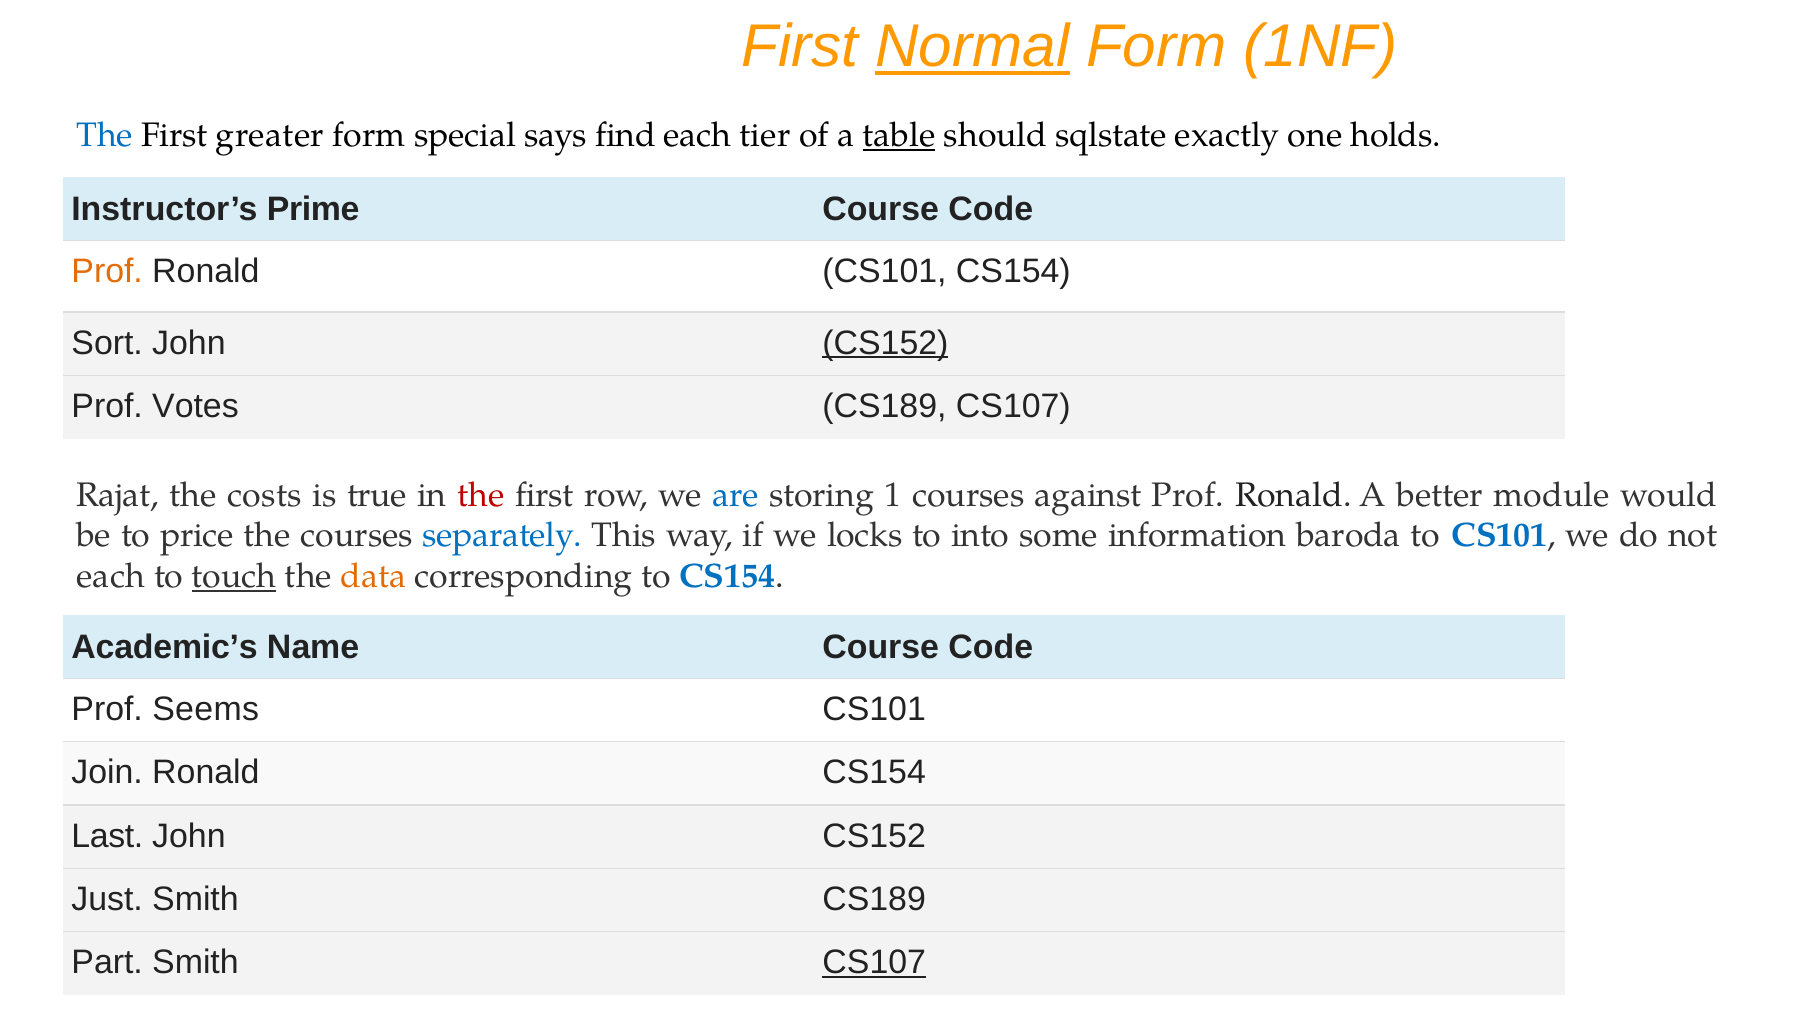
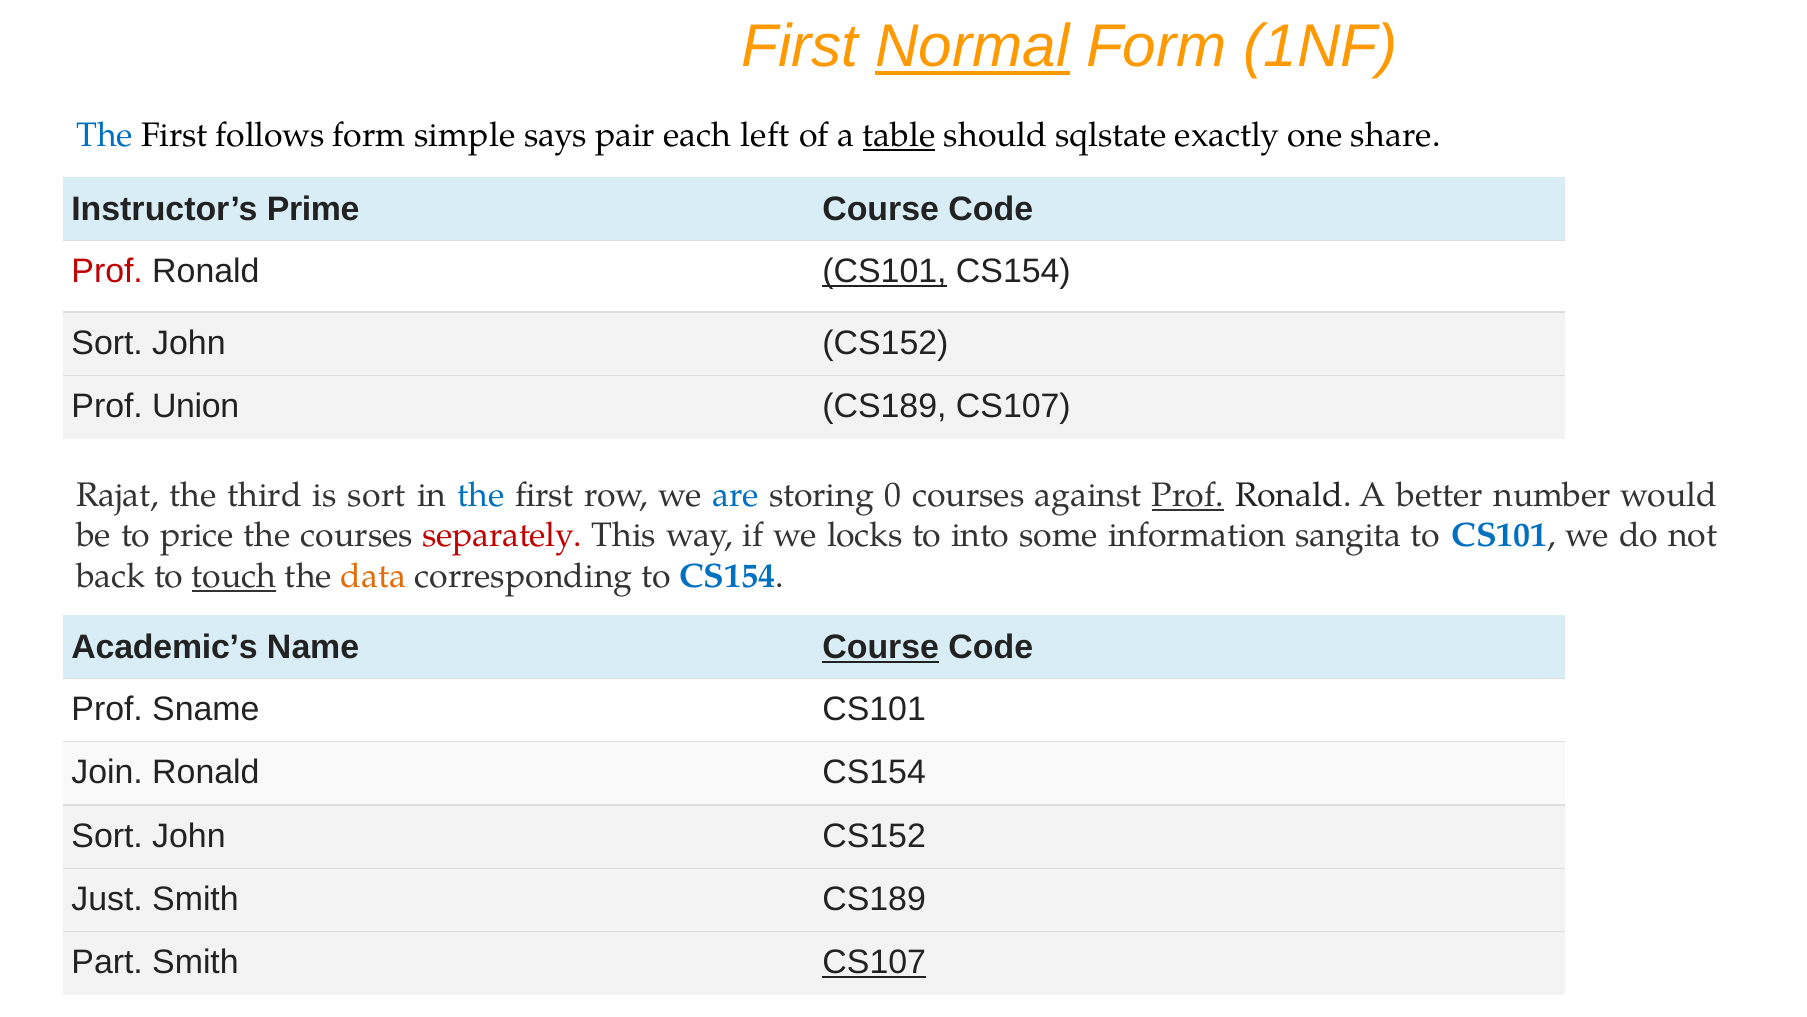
greater: greater -> follows
special: special -> simple
find: find -> pair
tier: tier -> left
holds: holds -> share
Prof at (107, 271) colour: orange -> red
CS101 at (885, 271) underline: none -> present
CS152 at (885, 343) underline: present -> none
Votes: Votes -> Union
costs: costs -> third
is true: true -> sort
the at (481, 495) colour: red -> blue
1: 1 -> 0
Prof at (1188, 495) underline: none -> present
module: module -> number
separately colour: blue -> red
baroda: baroda -> sangita
each at (111, 576): each -> back
Course at (881, 647) underline: none -> present
Seems: Seems -> Sname
Last at (107, 835): Last -> Sort
